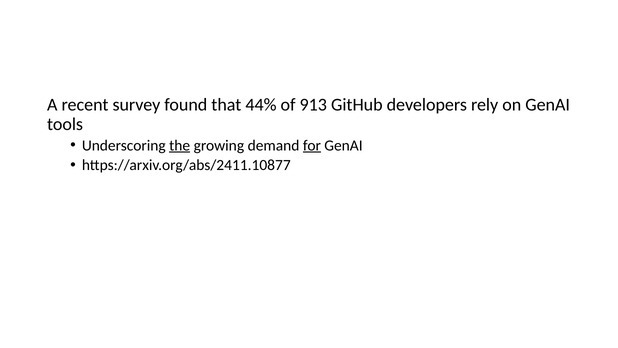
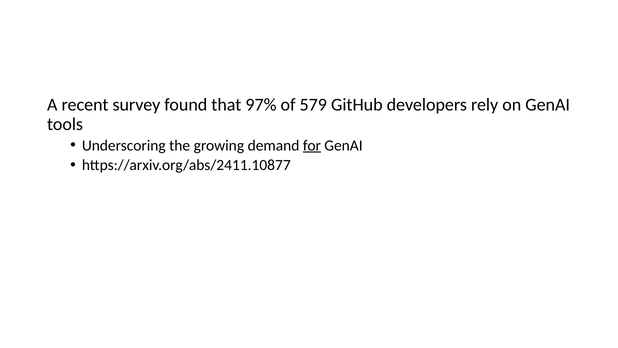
44%: 44% -> 97%
913: 913 -> 579
the underline: present -> none
